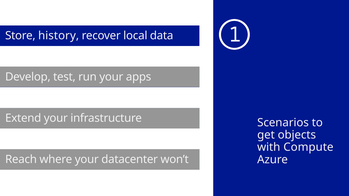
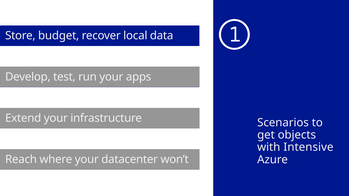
history: history -> budget
Compute: Compute -> Intensive
